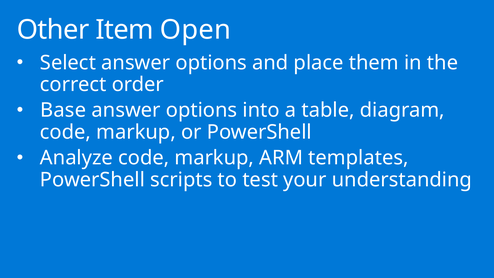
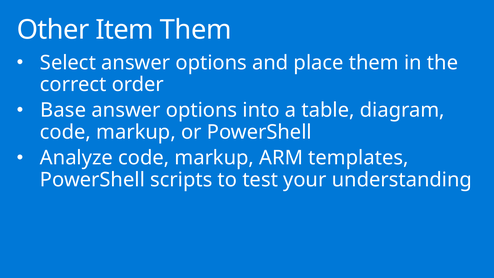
Item Open: Open -> Them
